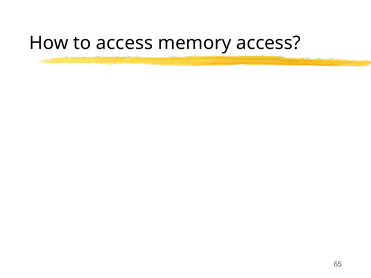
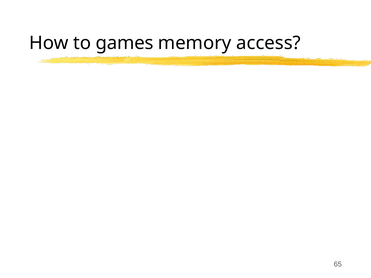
to access: access -> games
